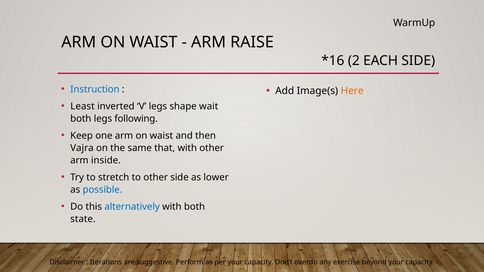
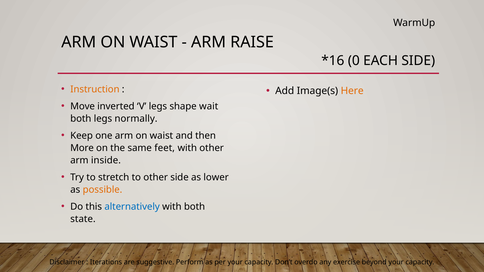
2: 2 -> 0
Instruction colour: blue -> orange
Least: Least -> Move
following: following -> normally
Vajra: Vajra -> More
that: that -> feet
possible colour: blue -> orange
